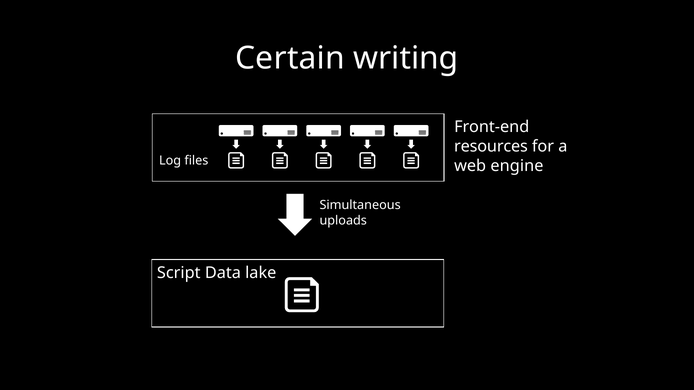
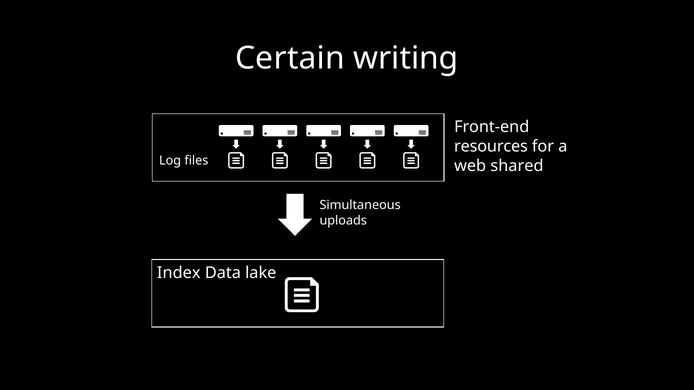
engine: engine -> shared
Script: Script -> Index
